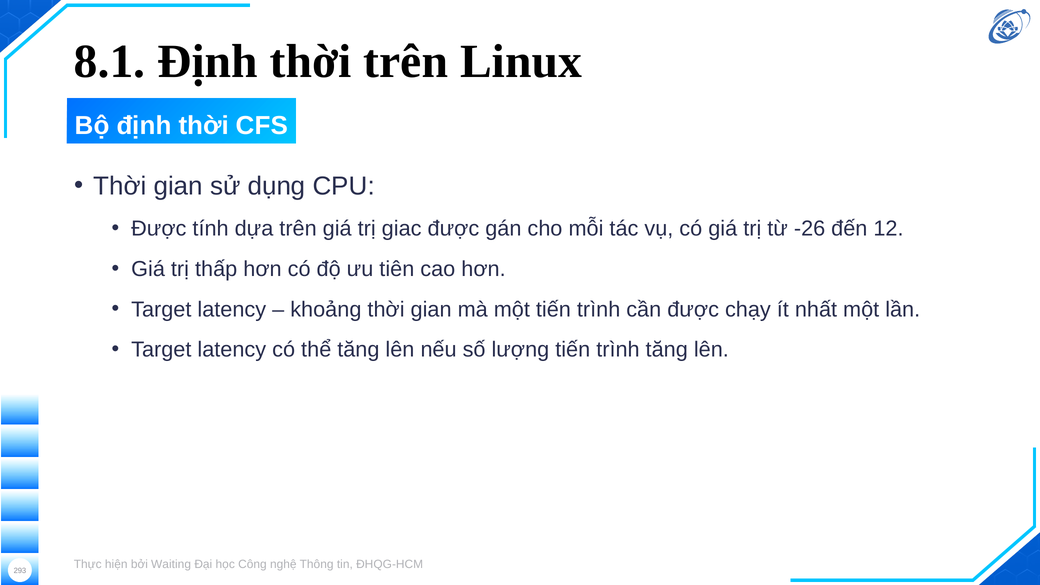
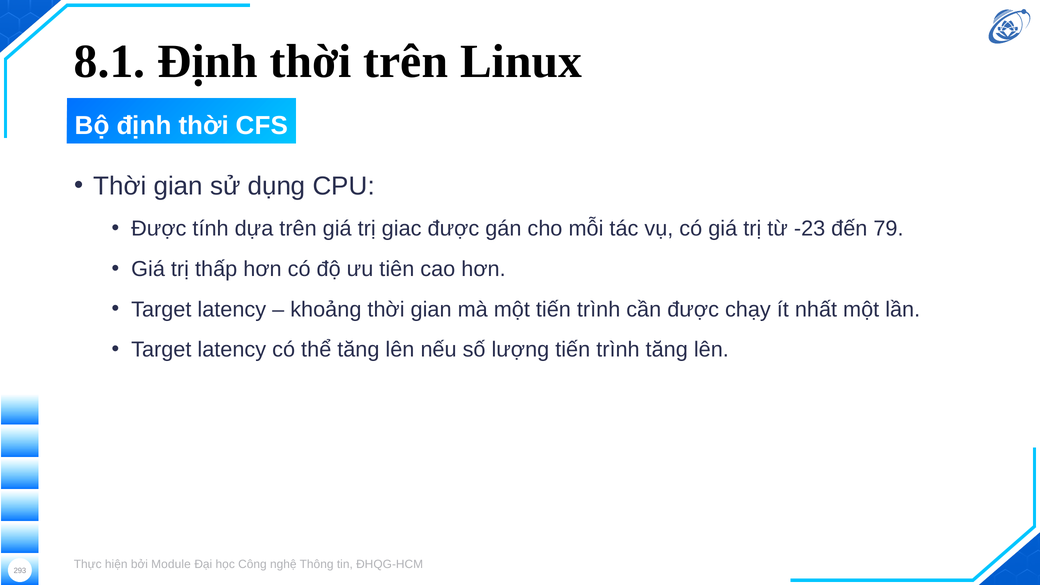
-26: -26 -> -23
12: 12 -> 79
Waiting: Waiting -> Module
